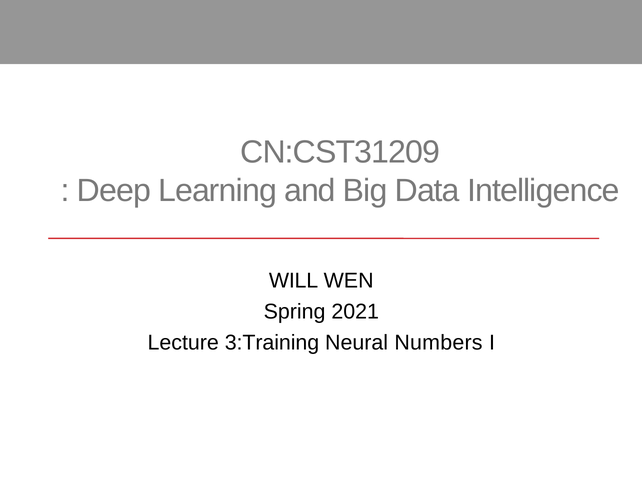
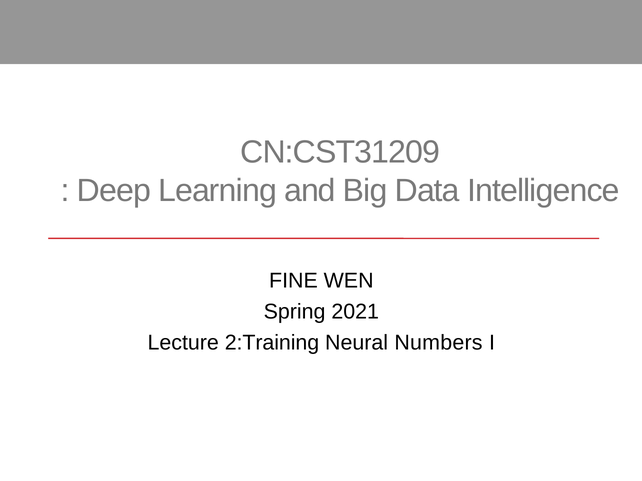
WILL: WILL -> FINE
3:Training: 3:Training -> 2:Training
